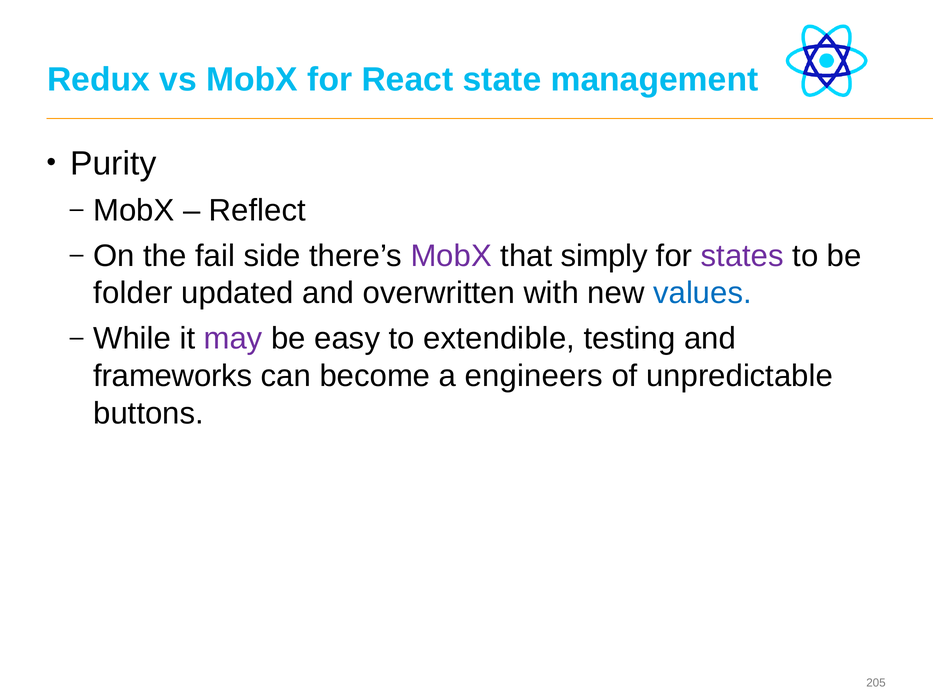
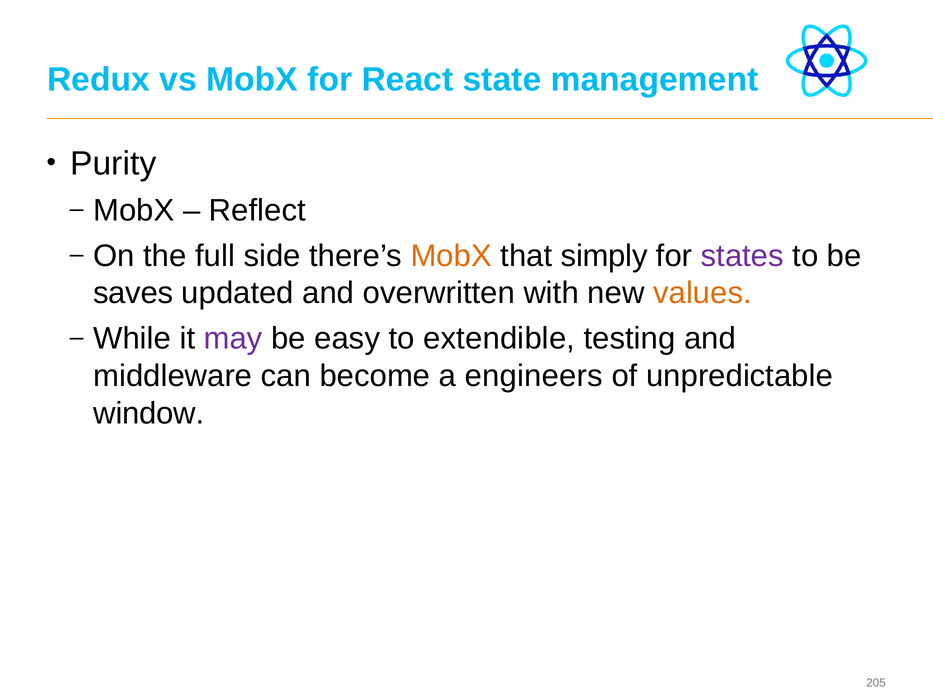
fail: fail -> full
MobX at (451, 256) colour: purple -> orange
folder: folder -> saves
values colour: blue -> orange
frameworks: frameworks -> middleware
buttons: buttons -> window
